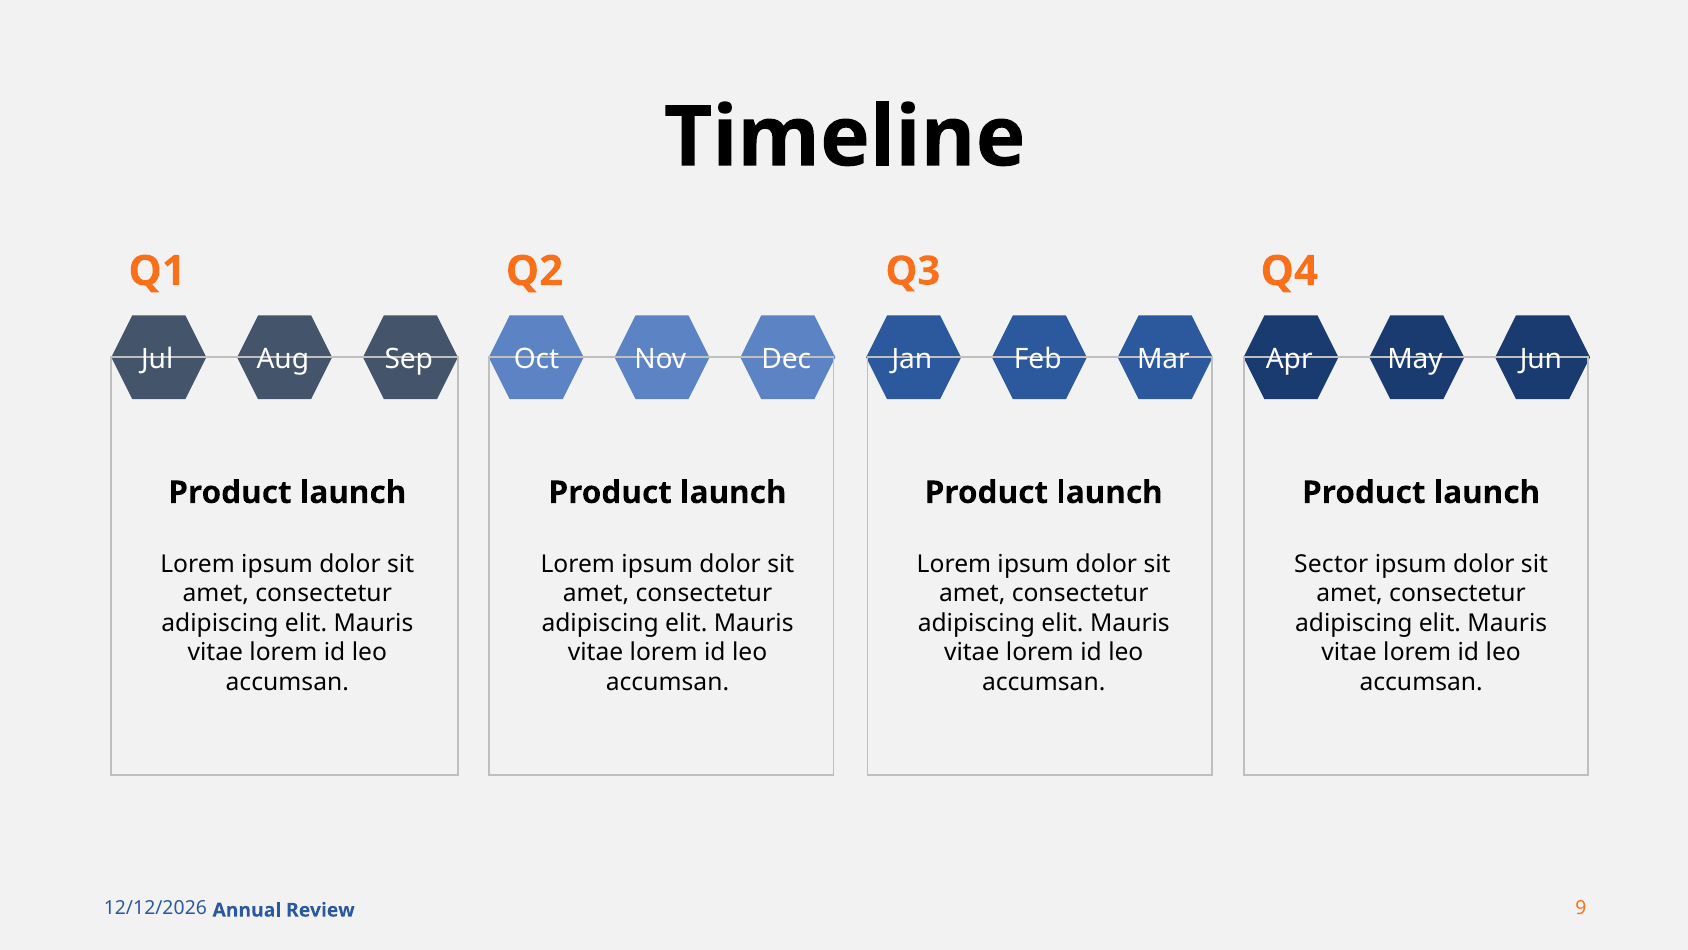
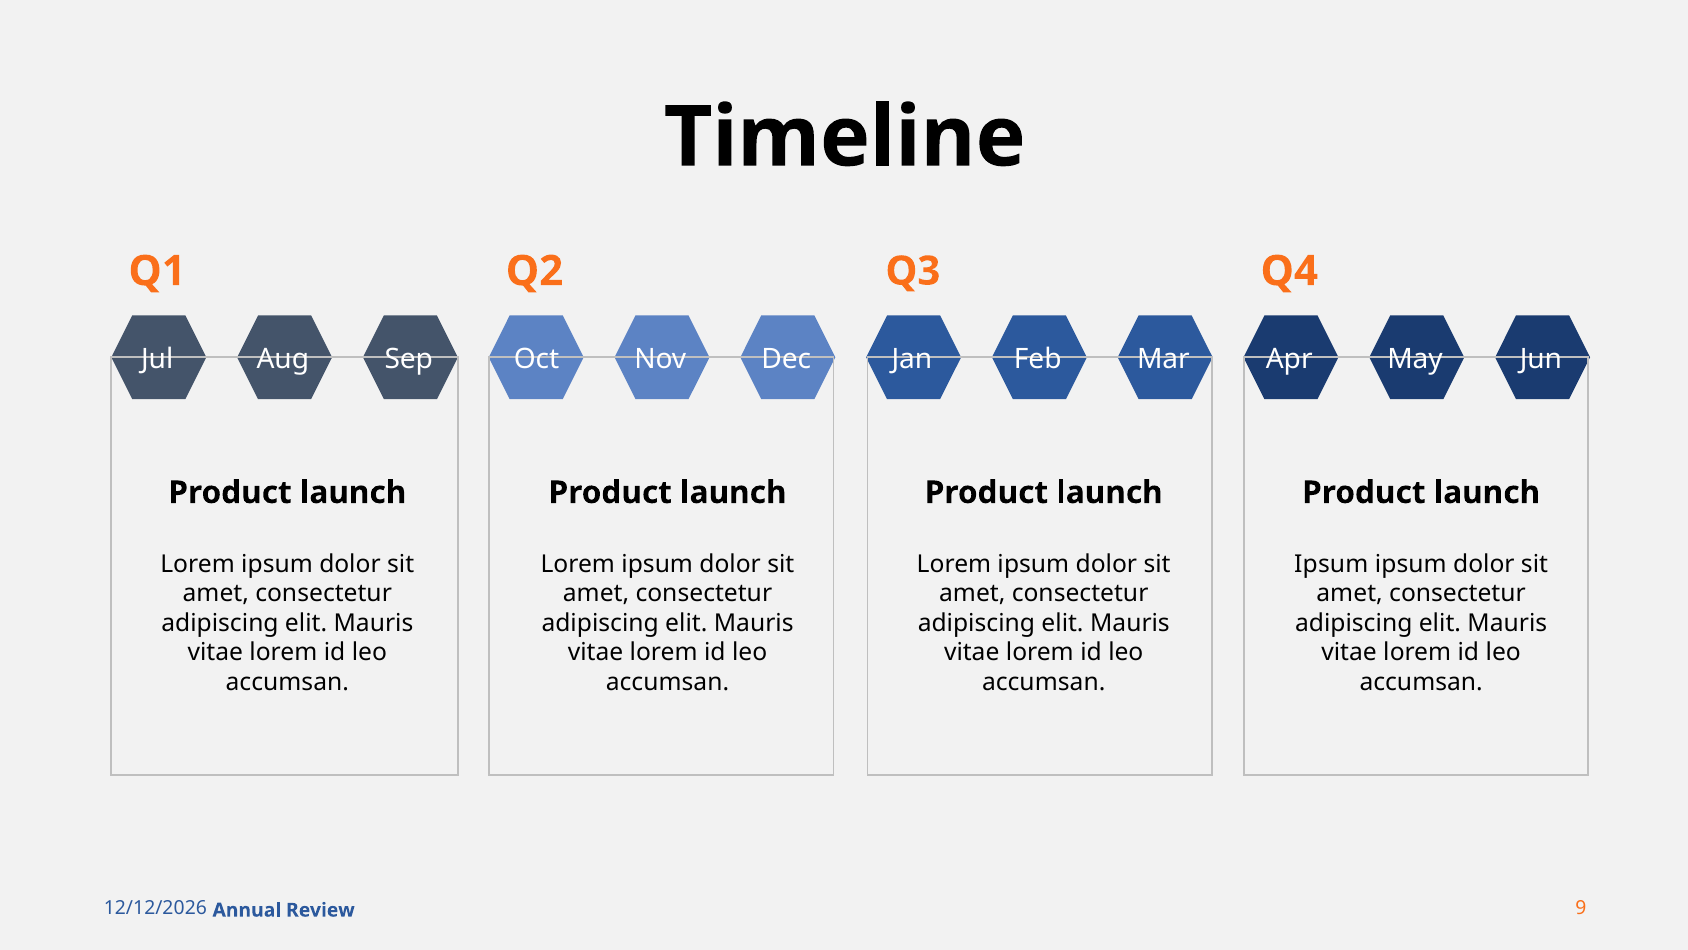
Sector at (1331, 564): Sector -> Ipsum
